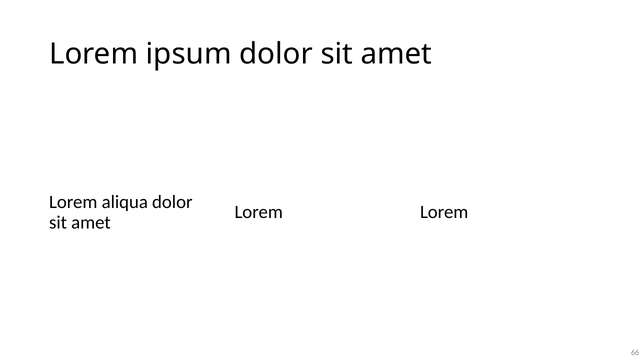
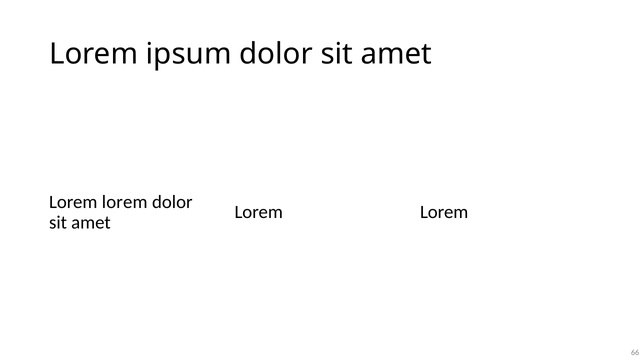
aliqua at (125, 202): aliqua -> lorem
